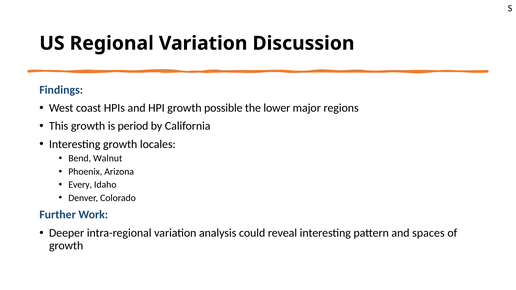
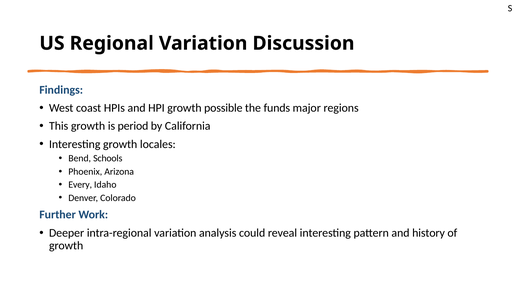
lower: lower -> funds
Walnut: Walnut -> Schools
spaces: spaces -> history
